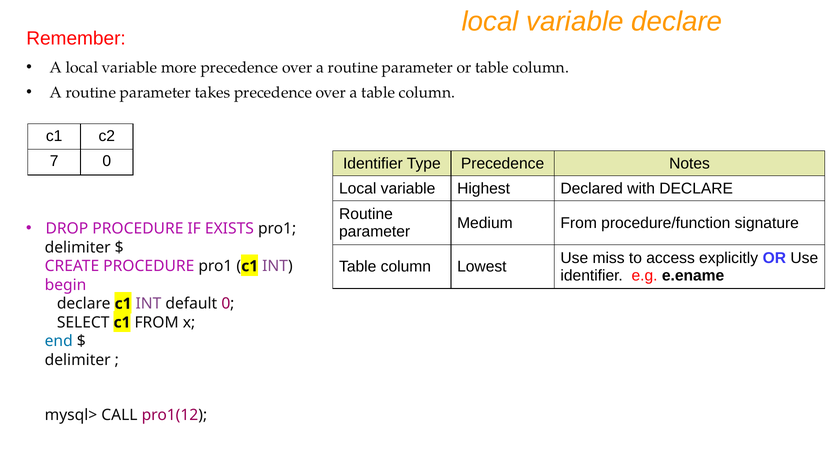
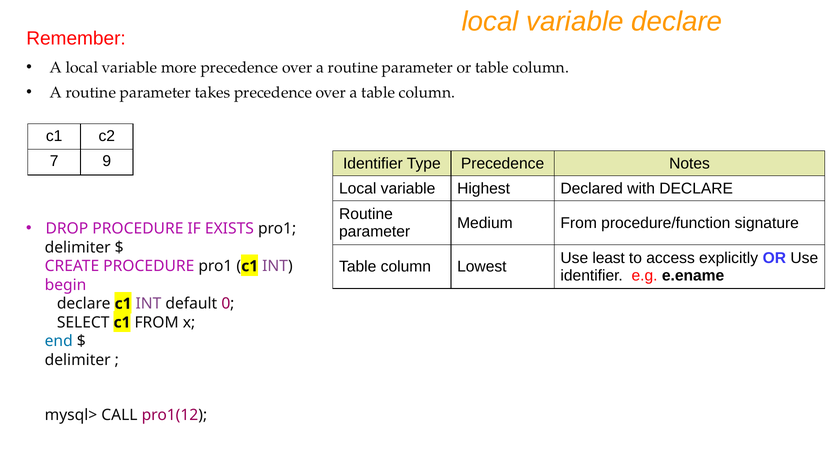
7 0: 0 -> 9
miss: miss -> least
